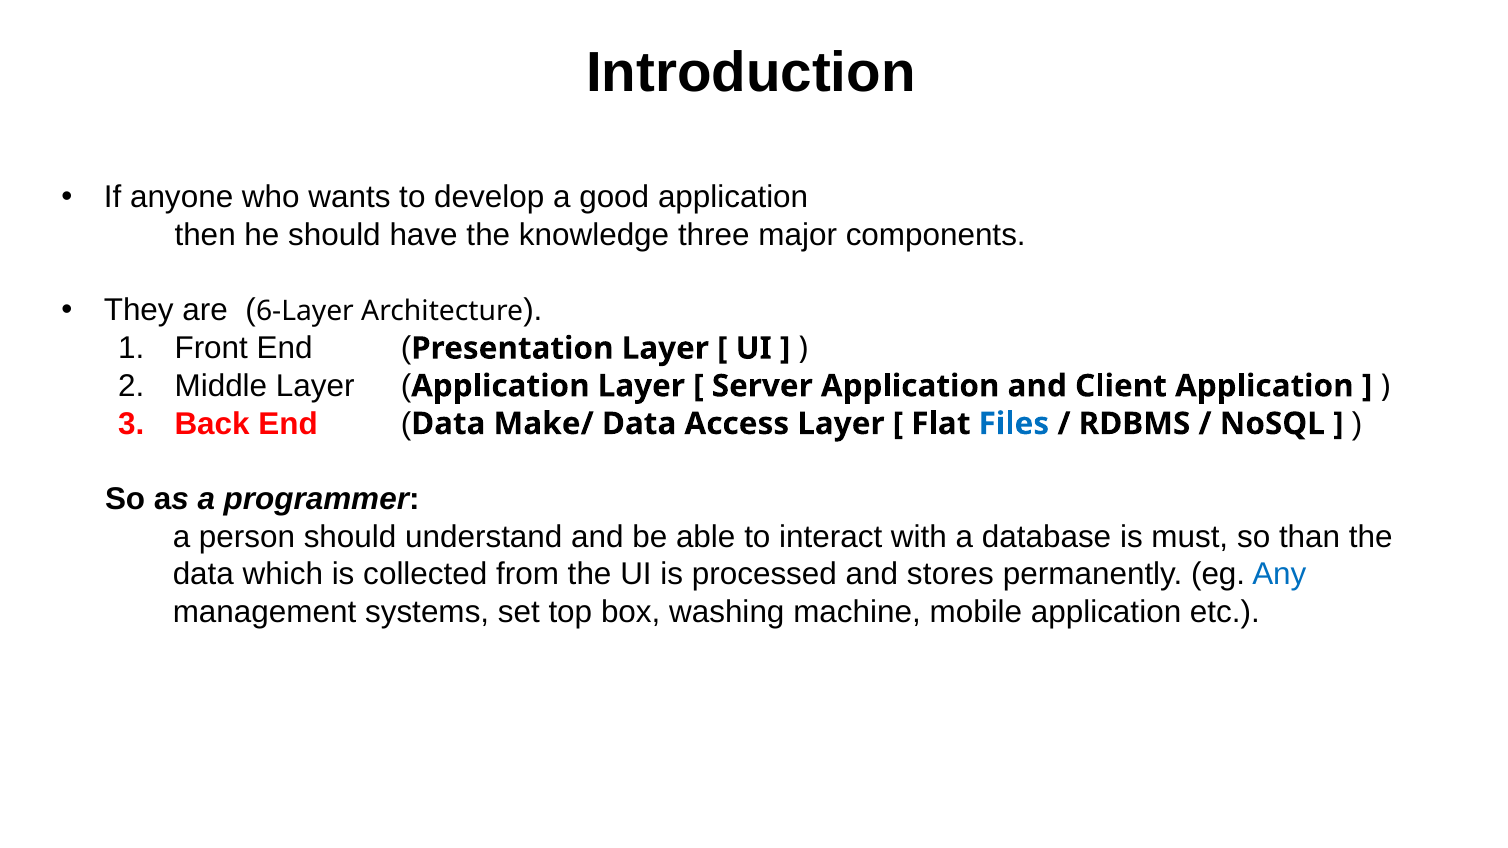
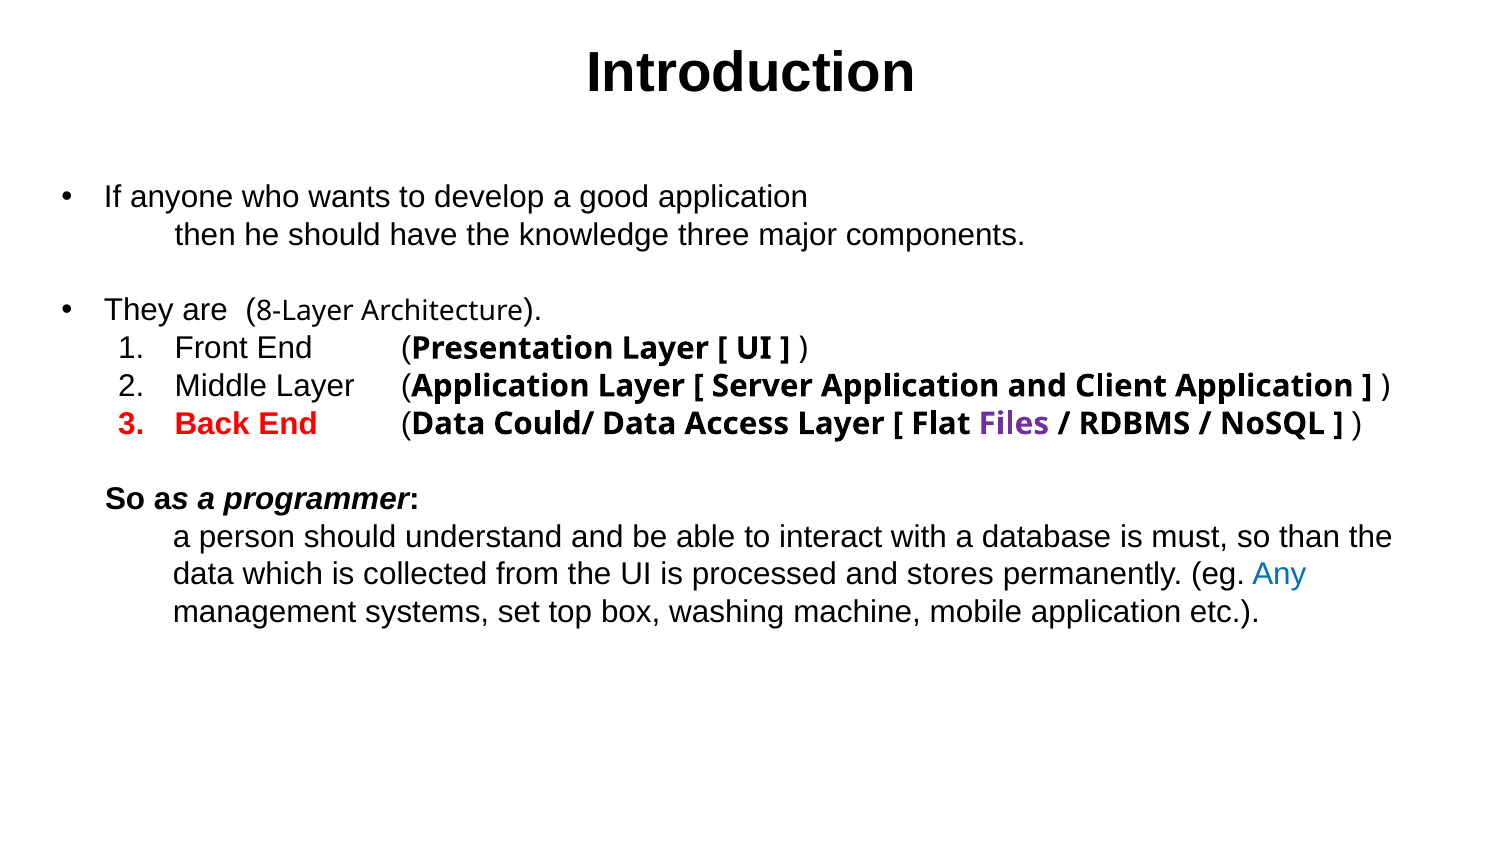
6-Layer: 6-Layer -> 8-Layer
Make/: Make/ -> Could/
Files colour: blue -> purple
